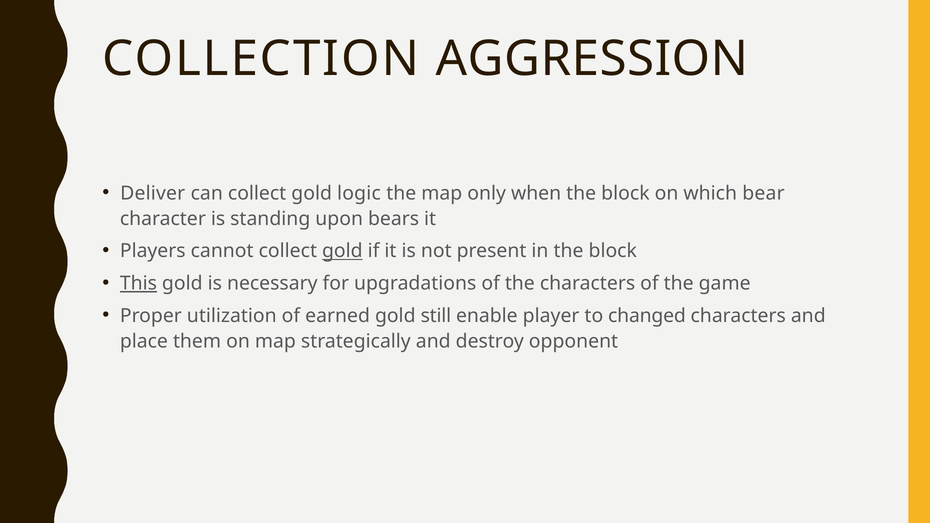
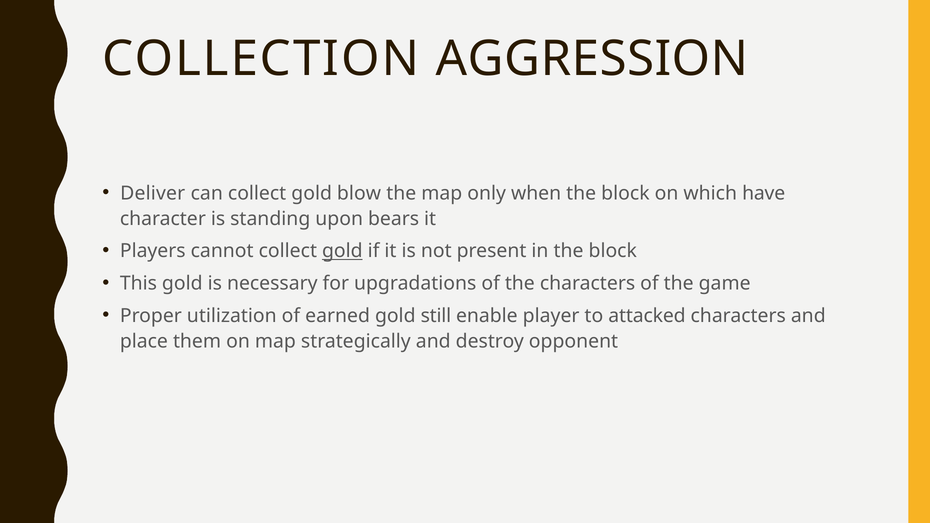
logic: logic -> blow
bear: bear -> have
This underline: present -> none
changed: changed -> attacked
